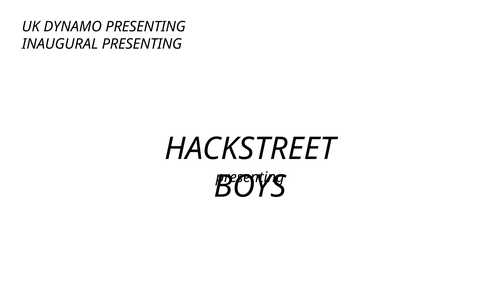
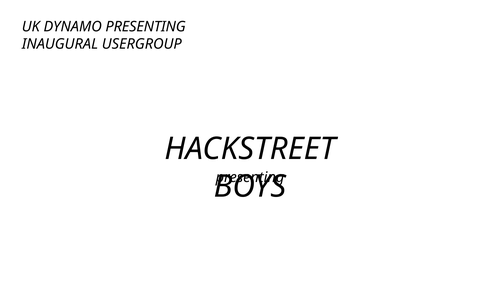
INAUGURAL PRESENTING: PRESENTING -> USERGROUP
